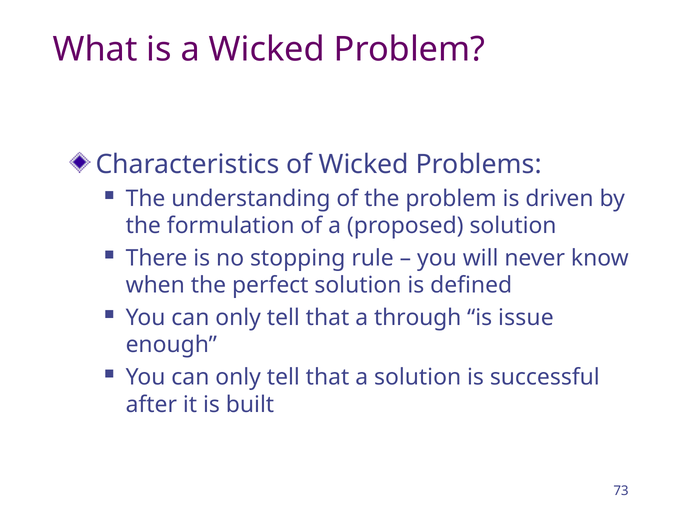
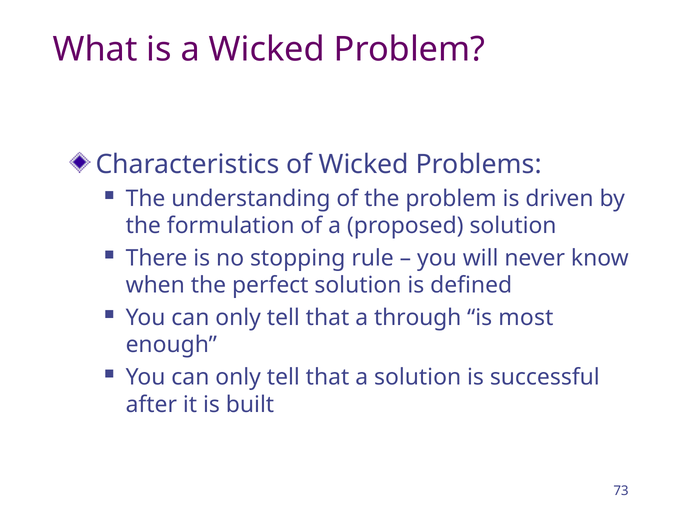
issue: issue -> most
